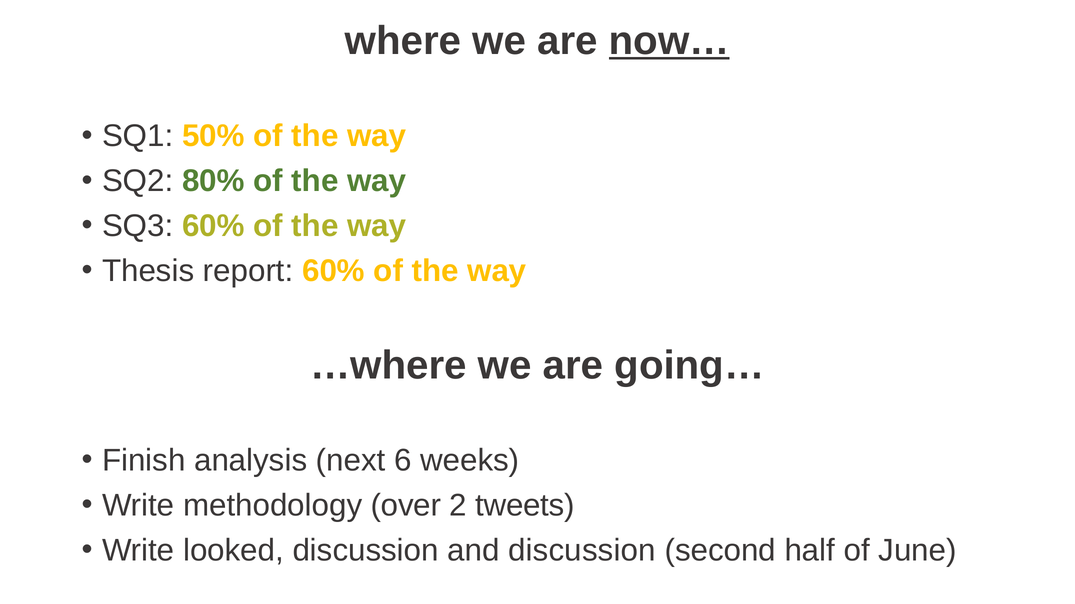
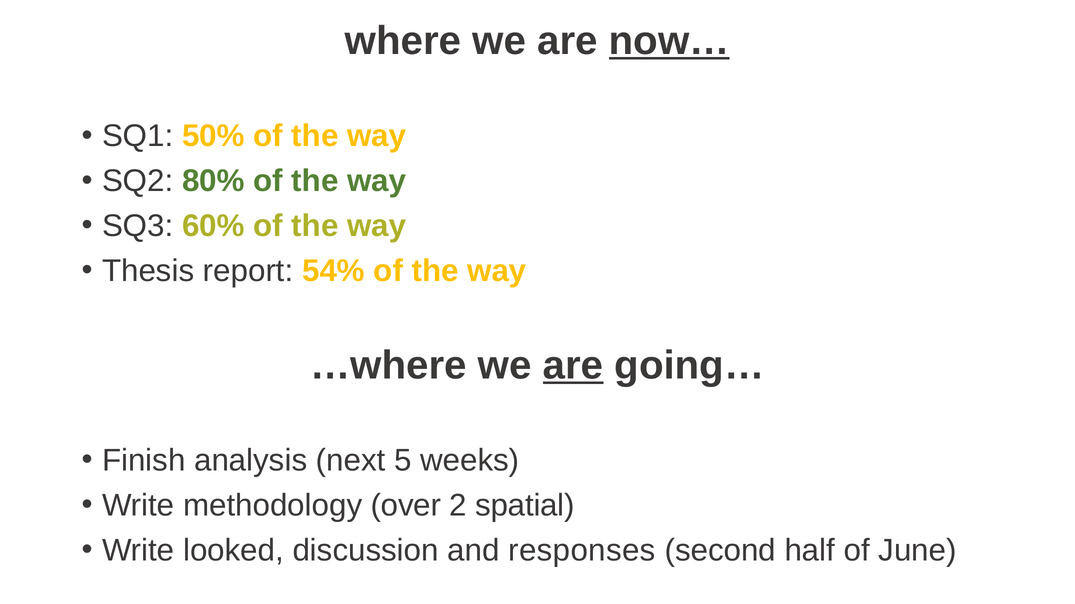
report 60%: 60% -> 54%
are at (573, 366) underline: none -> present
6: 6 -> 5
tweets: tweets -> spatial
and discussion: discussion -> responses
